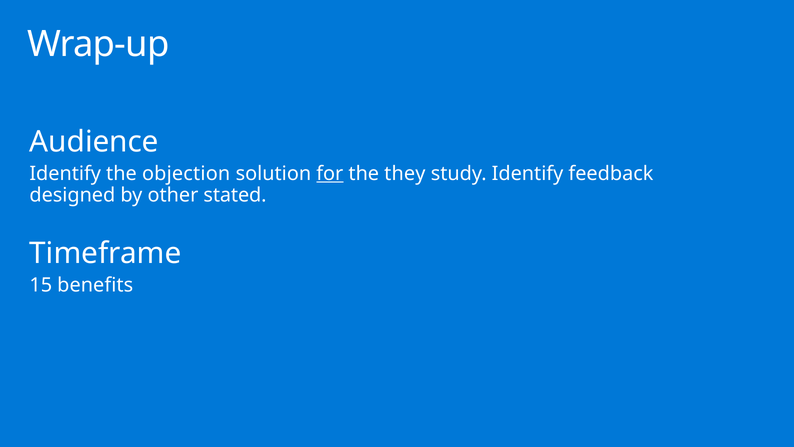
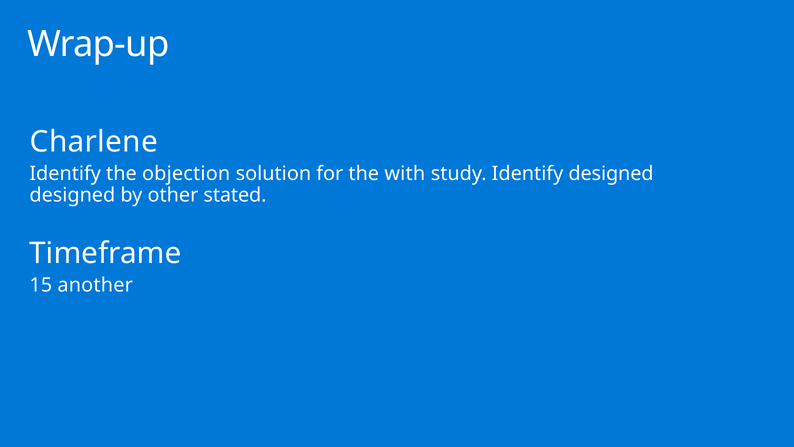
Audience: Audience -> Charlene
for underline: present -> none
they: they -> with
Identify feedback: feedback -> designed
benefits: benefits -> another
